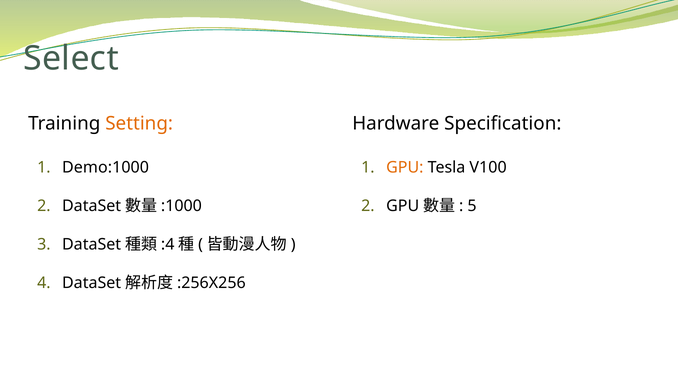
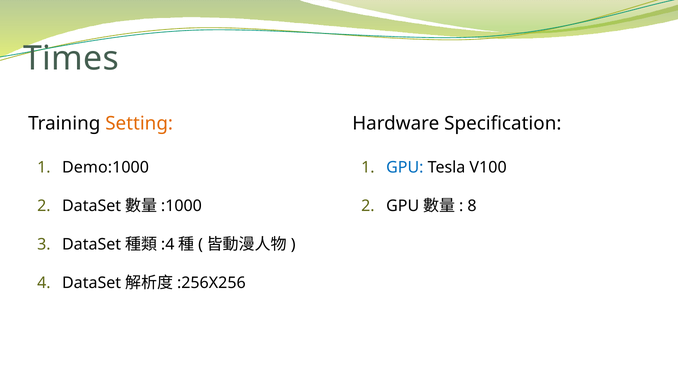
Select: Select -> Times
GPU colour: orange -> blue
5: 5 -> 8
